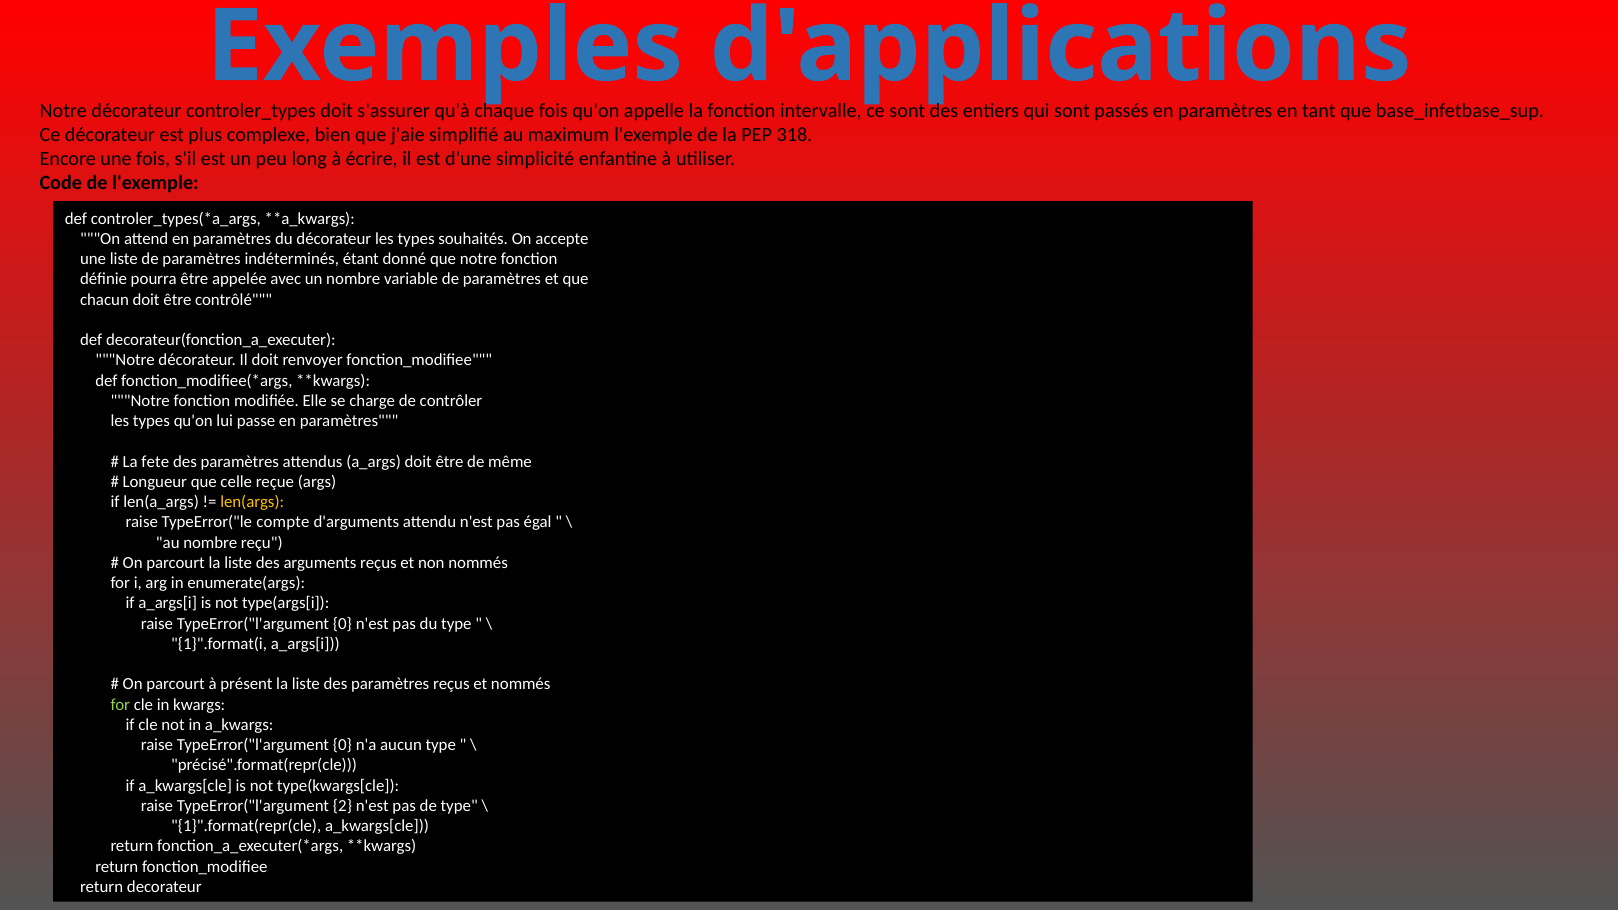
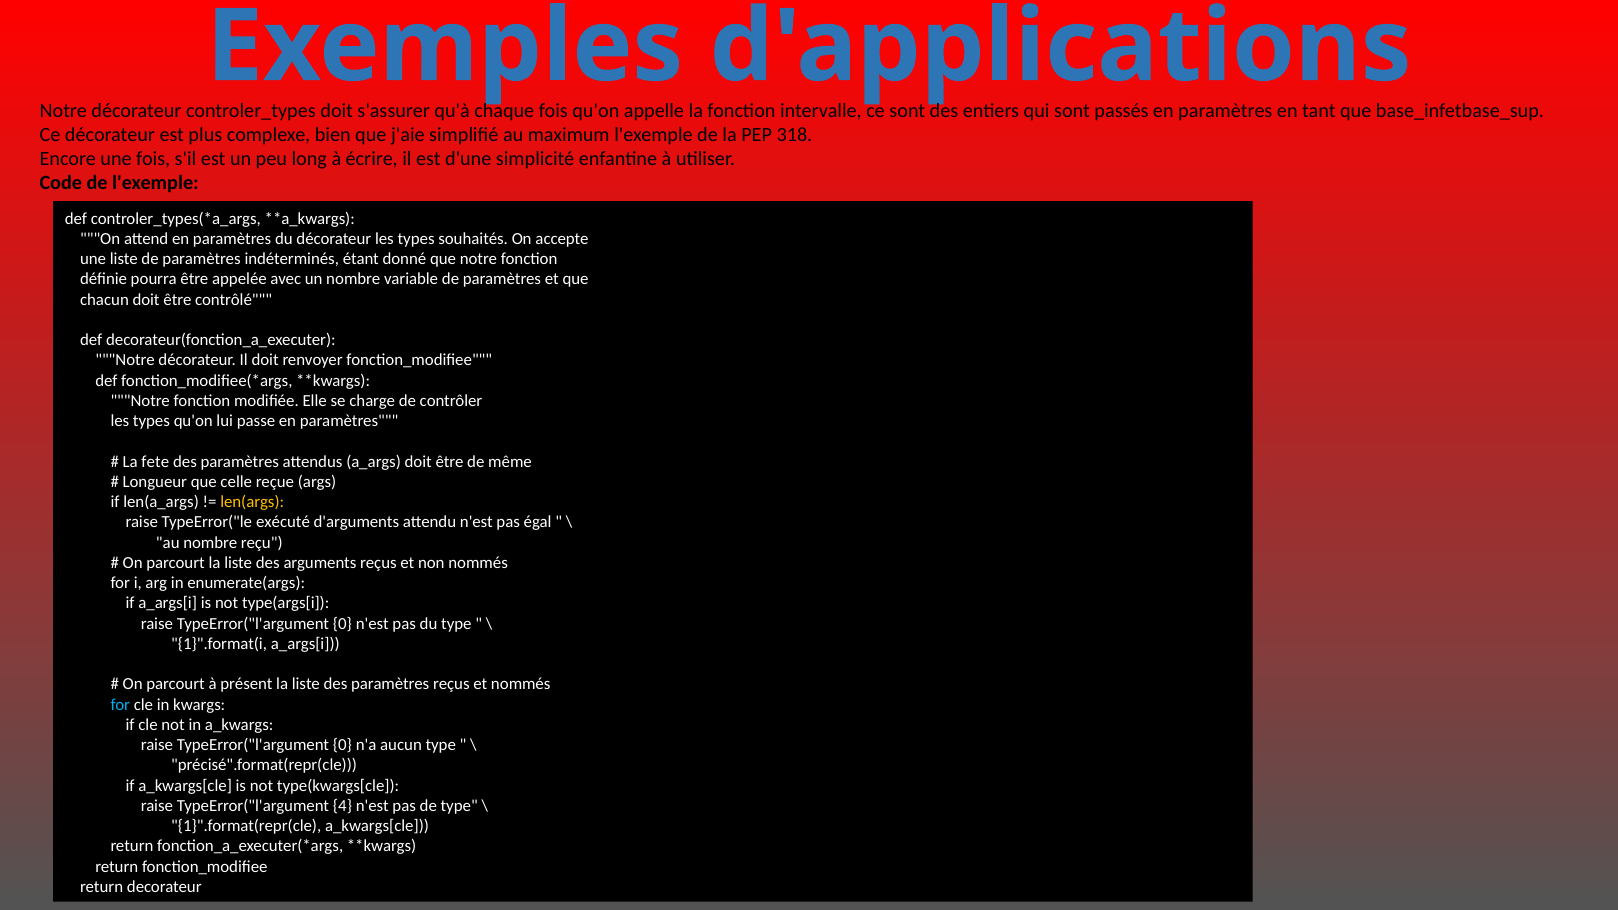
compte: compte -> exécuté
for at (120, 705) colour: light green -> light blue
2: 2 -> 4
